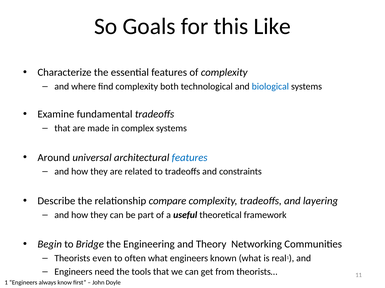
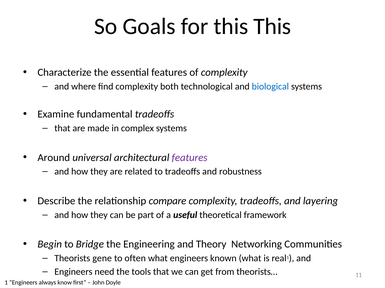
this Like: Like -> This
features at (190, 158) colour: blue -> purple
constraints: constraints -> robustness
even: even -> gene
